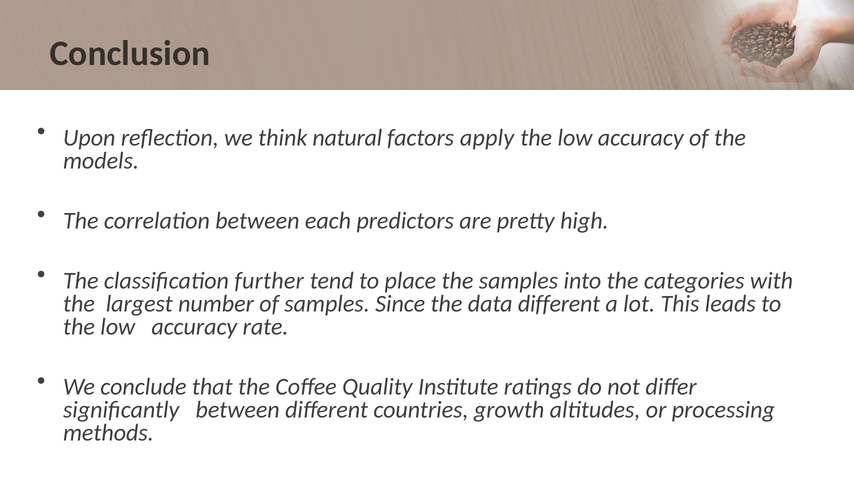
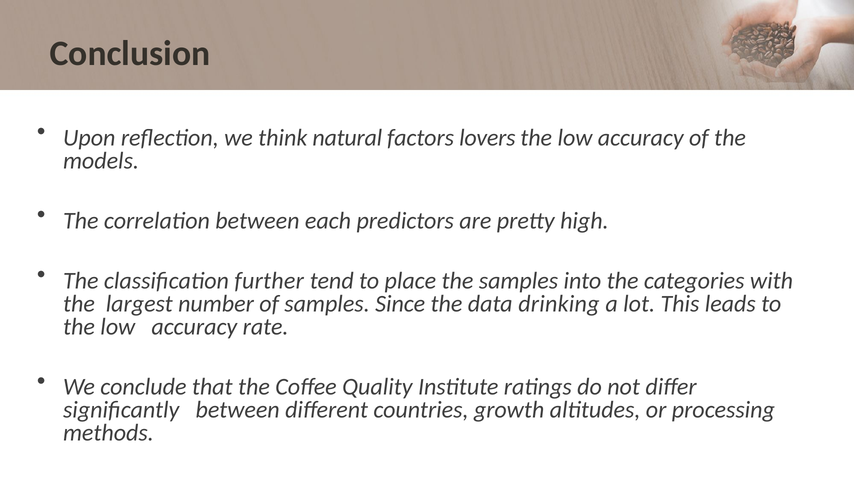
apply: apply -> lovers
data different: different -> drinking
